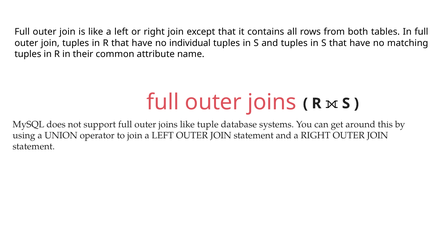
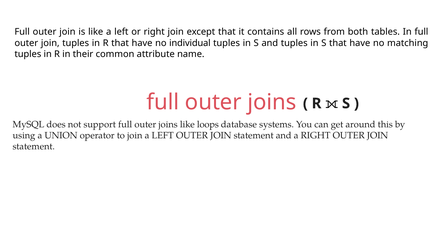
tuple: tuple -> loops
